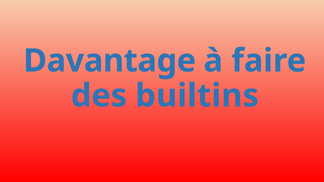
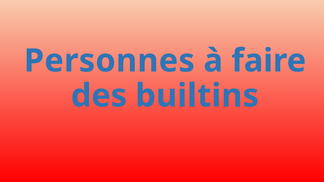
Davantage: Davantage -> Personnes
